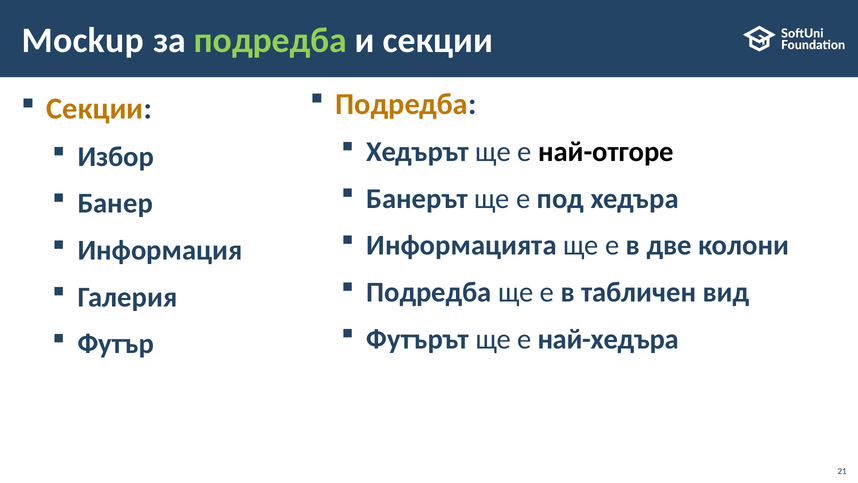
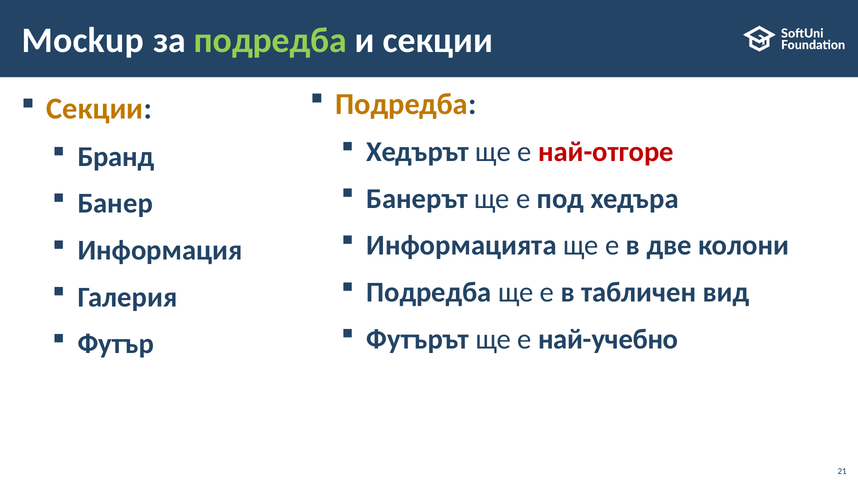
най-отгоре colour: black -> red
Избор: Избор -> Бранд
най-хедъра: най-хедъра -> най-учебно
